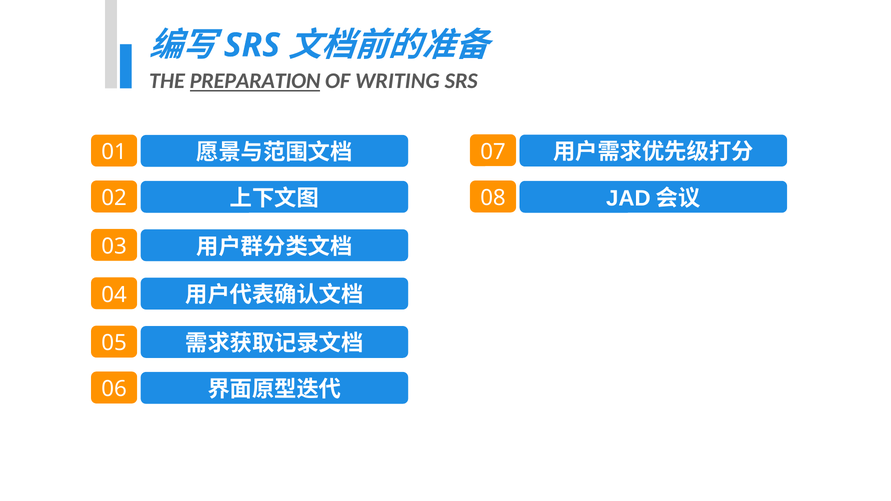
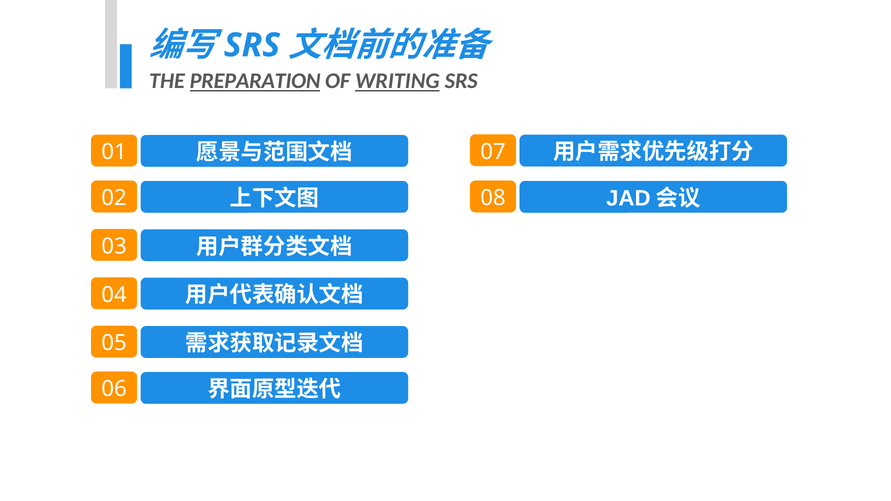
WRITING underline: none -> present
